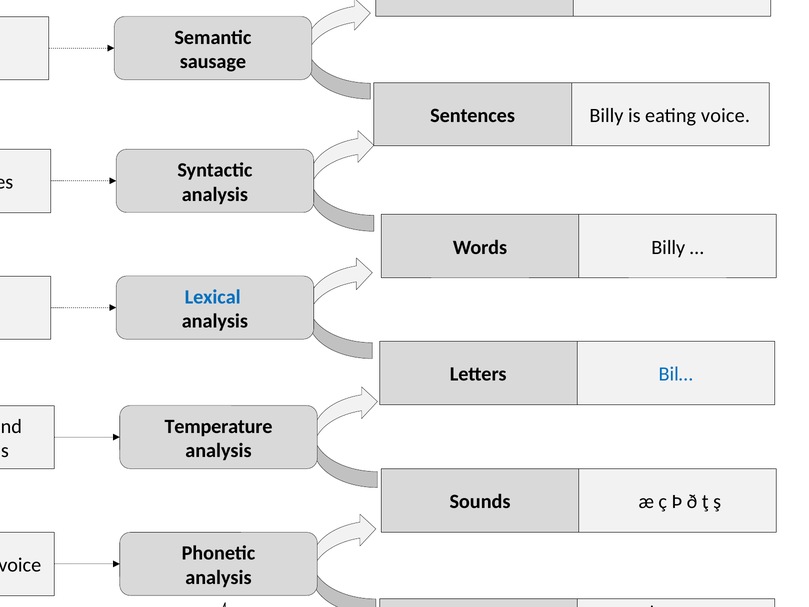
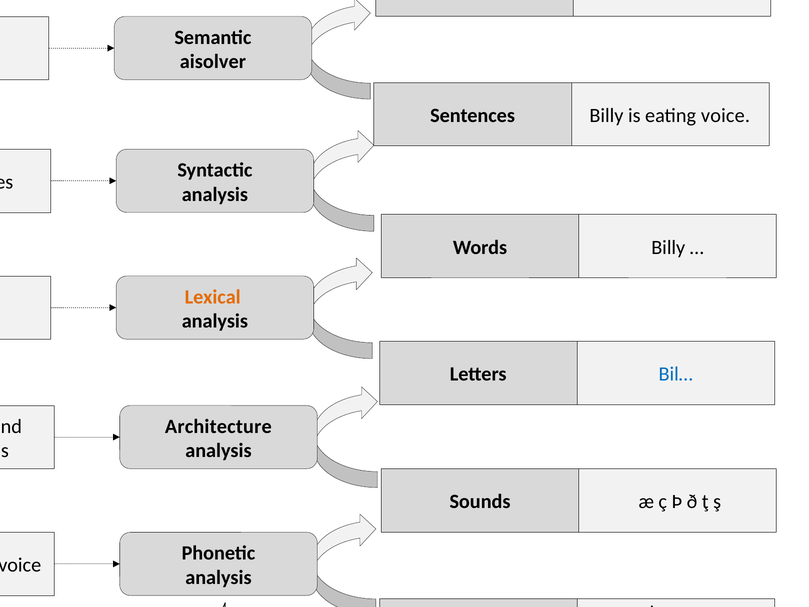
sausage: sausage -> aisolver
Lexical colour: blue -> orange
Temperature: Temperature -> Architecture
